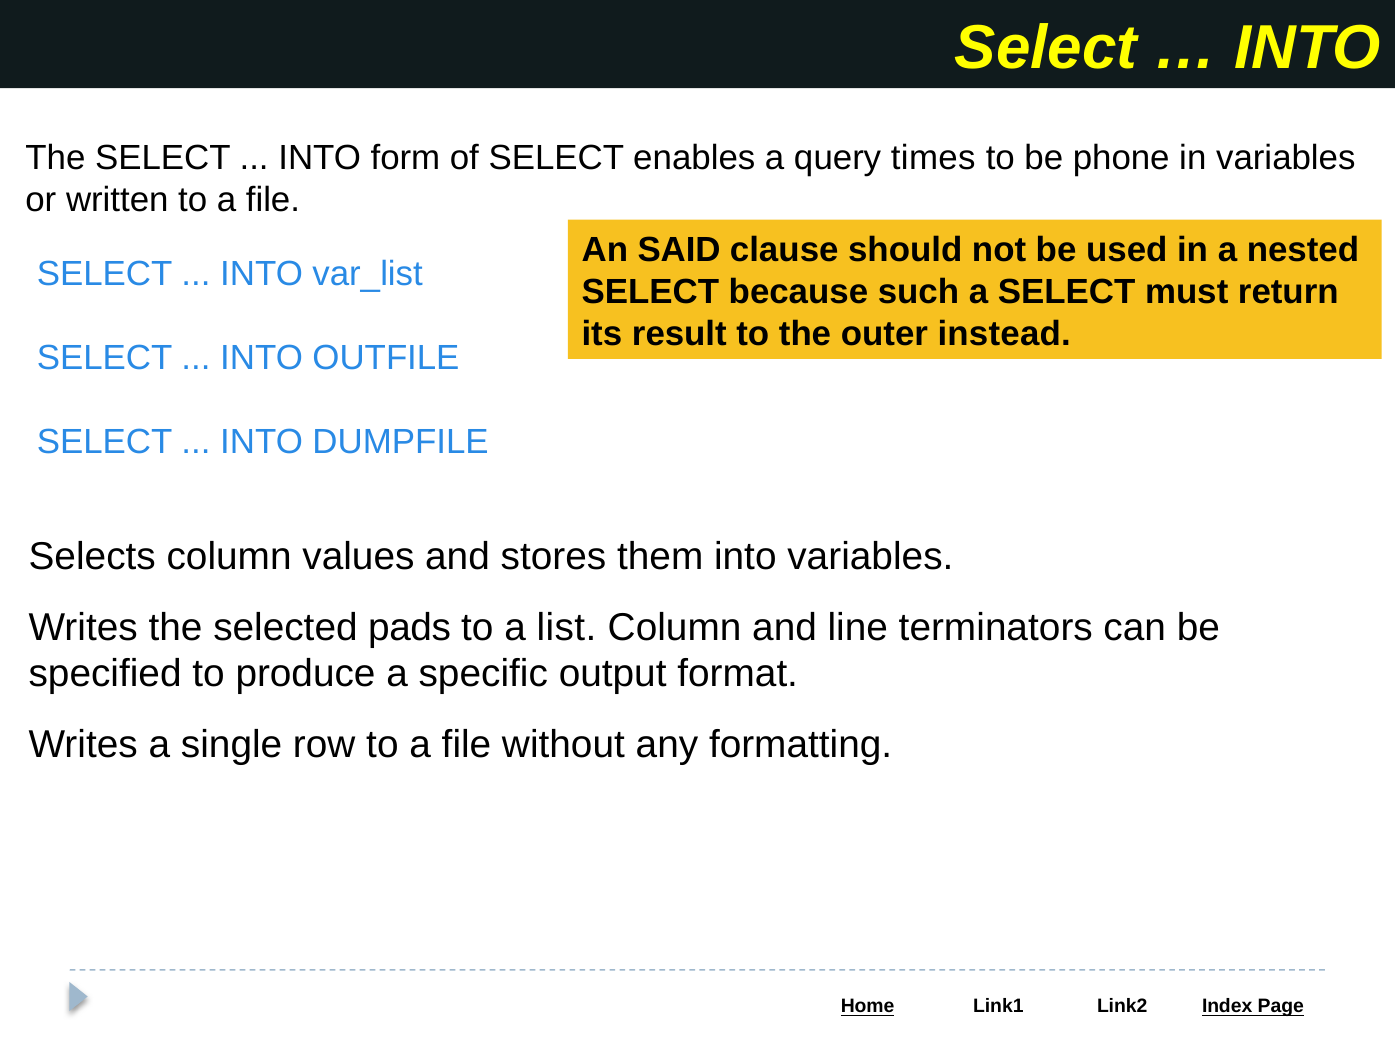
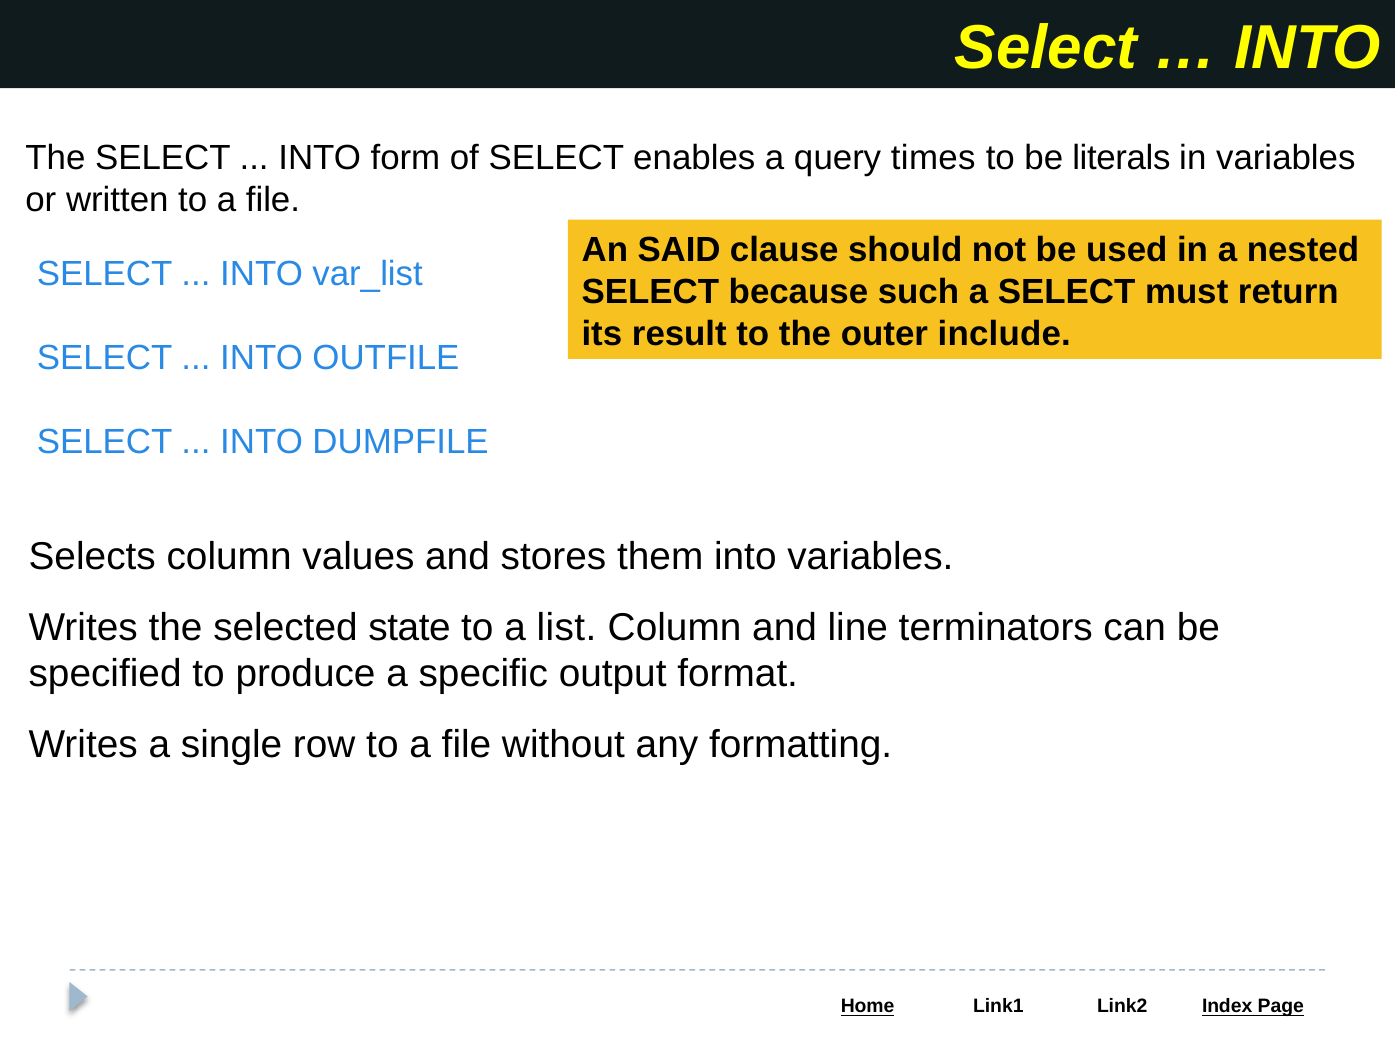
phone: phone -> literals
instead: instead -> include
pads: pads -> state
